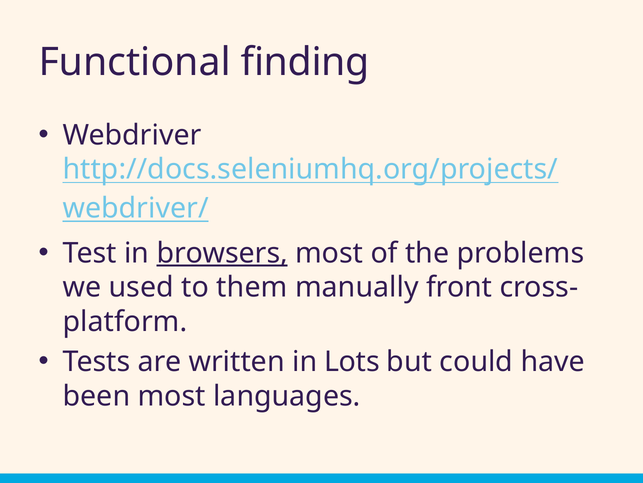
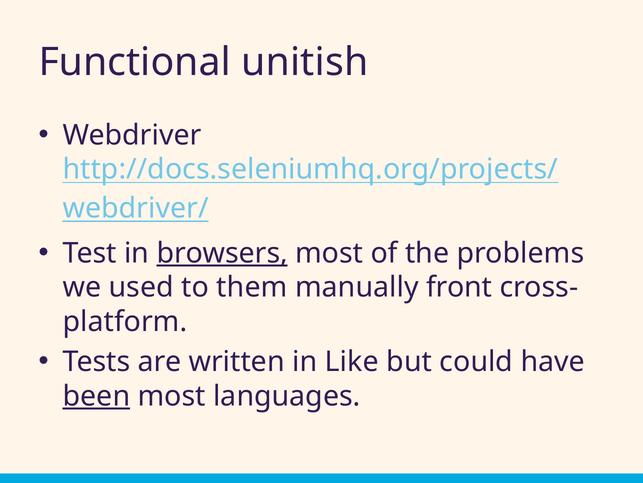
finding: finding -> unitish
Lots: Lots -> Like
been underline: none -> present
